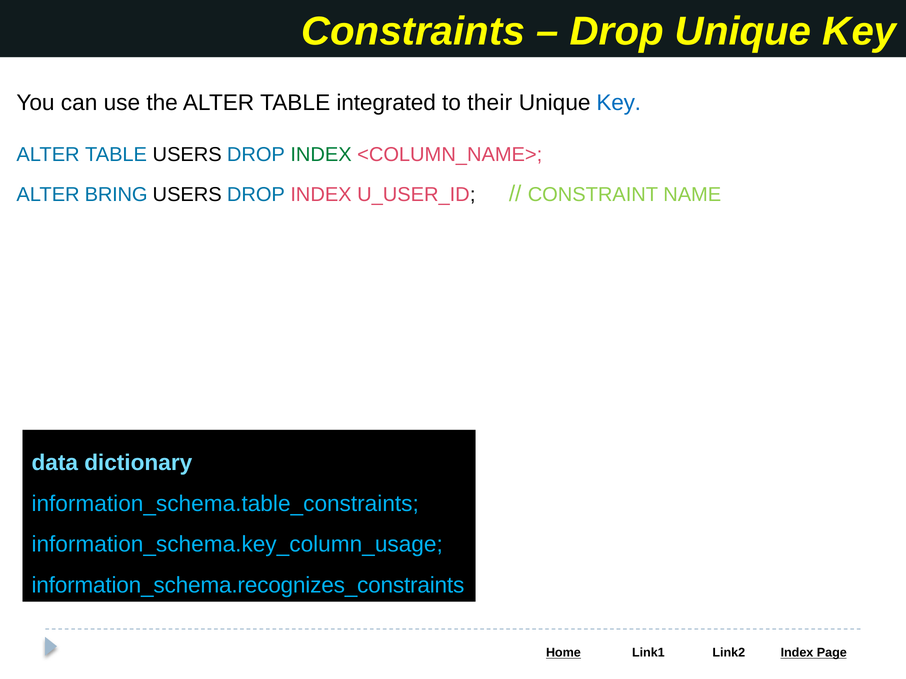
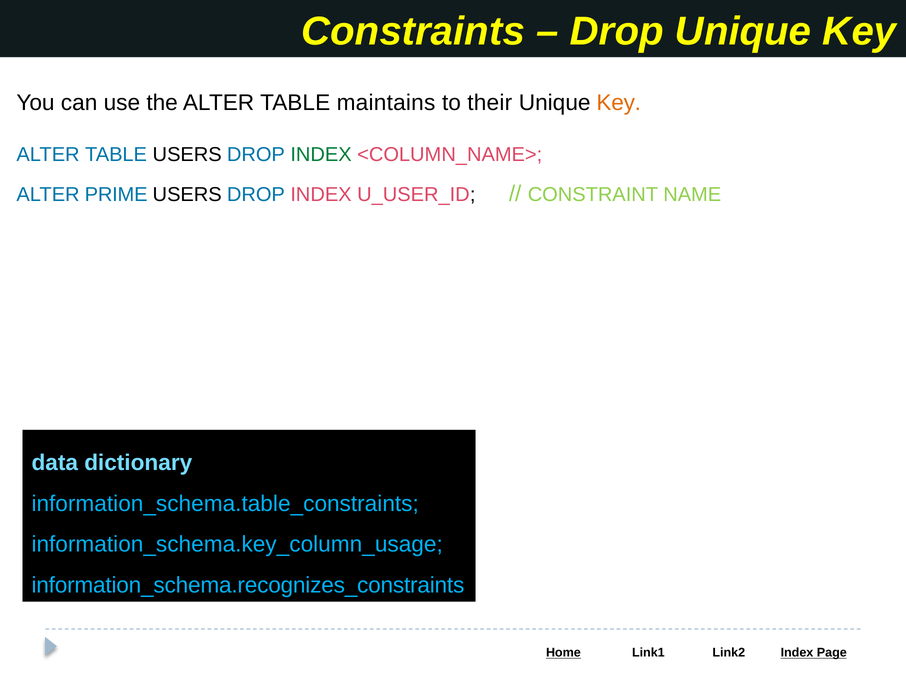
integrated: integrated -> maintains
Key at (619, 103) colour: blue -> orange
BRING: BRING -> PRIME
